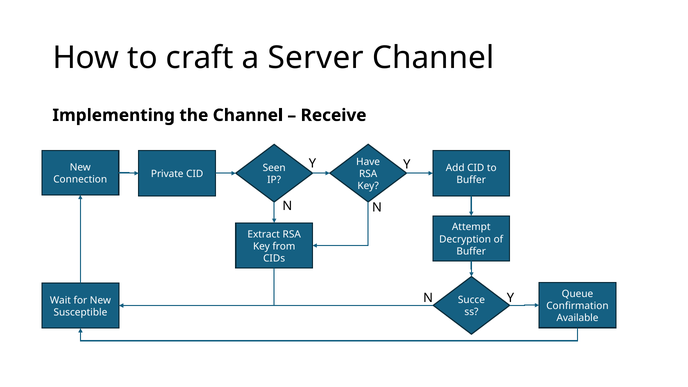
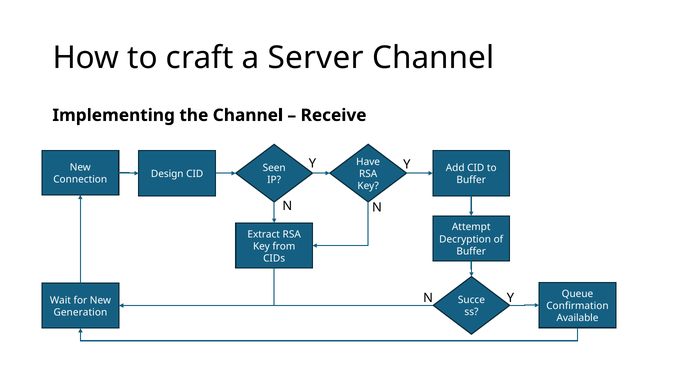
Private: Private -> Design
Susceptible: Susceptible -> Generation
